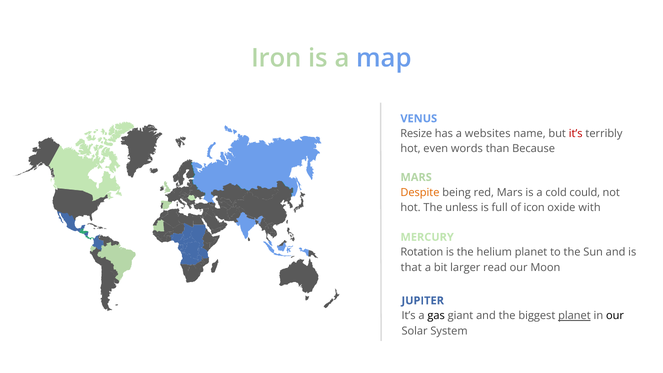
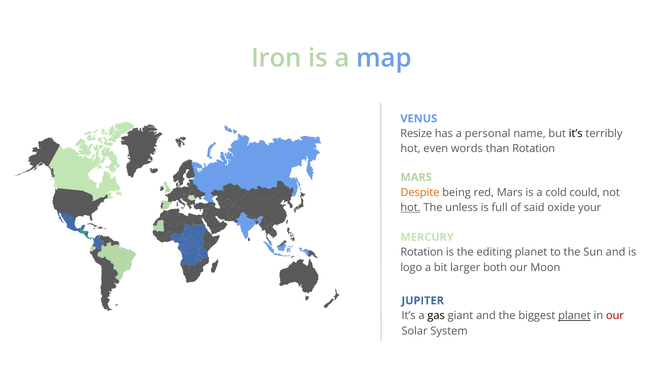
websites: websites -> personal
it’s at (576, 134) colour: red -> black
than Because: Because -> Rotation
hot at (411, 207) underline: none -> present
icon: icon -> said
with: with -> your
helium: helium -> editing
that: that -> logo
read: read -> both
our at (615, 316) colour: black -> red
